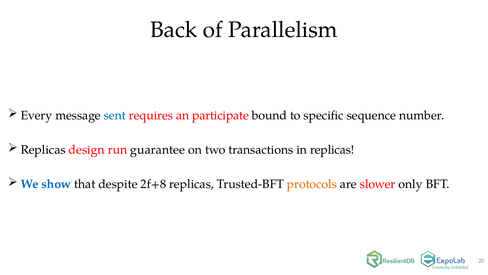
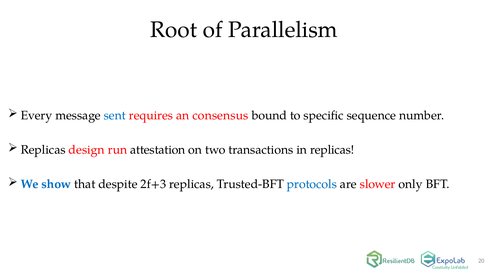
Back: Back -> Root
participate: participate -> consensus
guarantee: guarantee -> attestation
2f+8: 2f+8 -> 2f+3
protocols colour: orange -> blue
